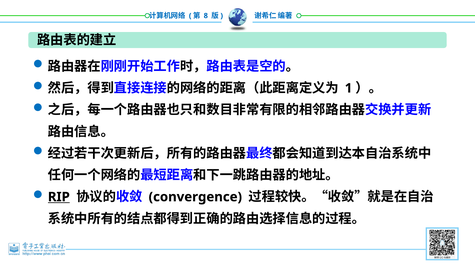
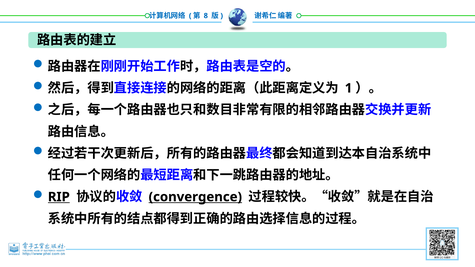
convergence underline: none -> present
